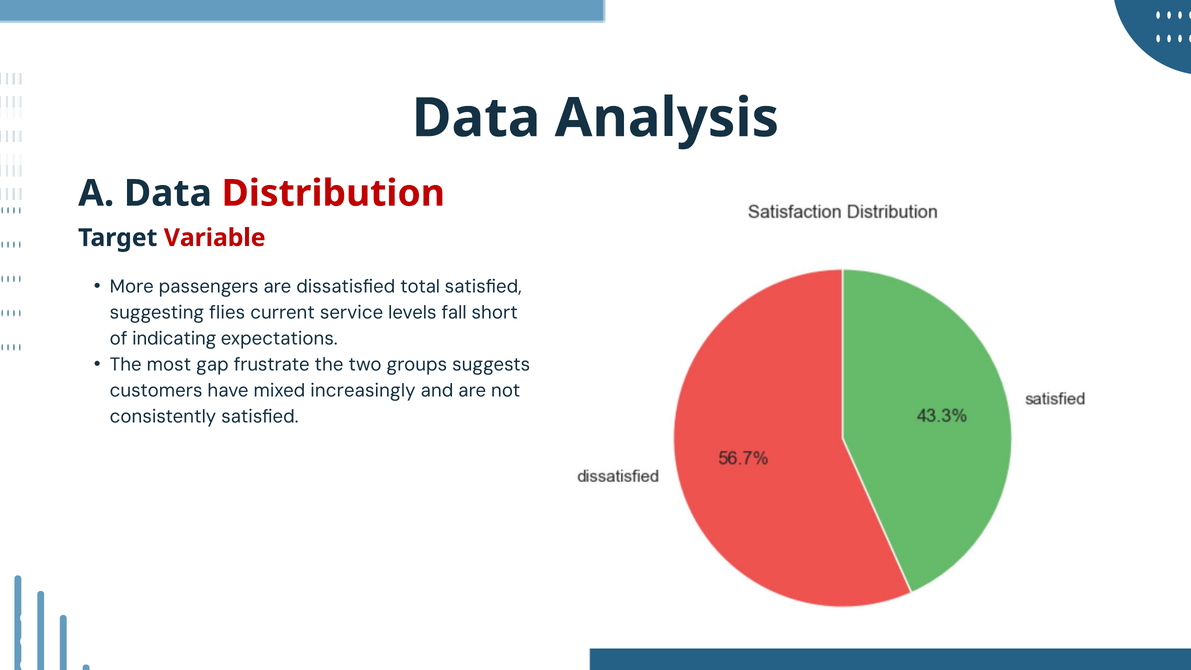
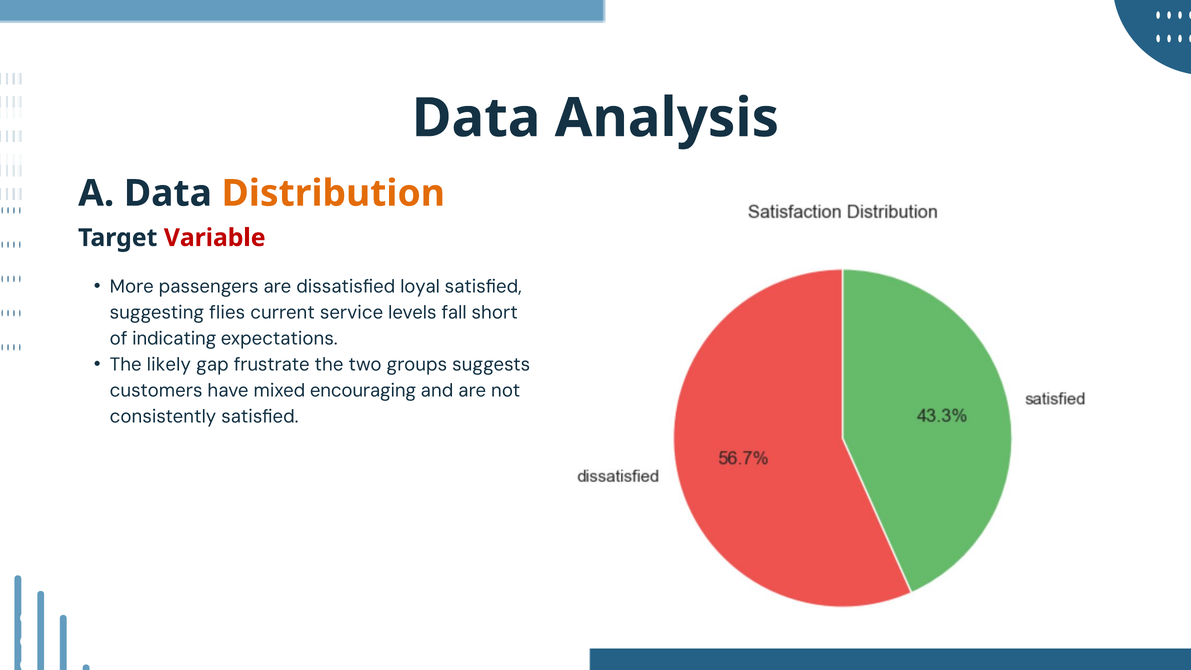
Distribution colour: red -> orange
total: total -> loyal
most: most -> likely
increasingly: increasingly -> encouraging
